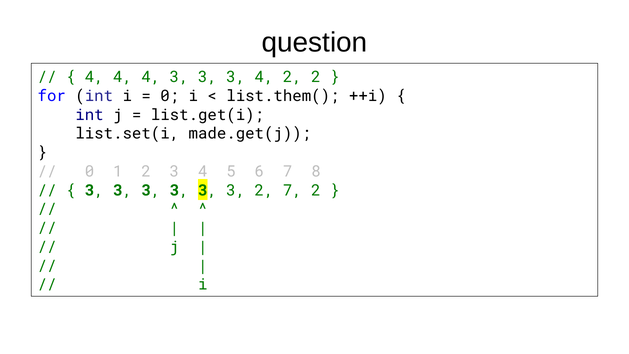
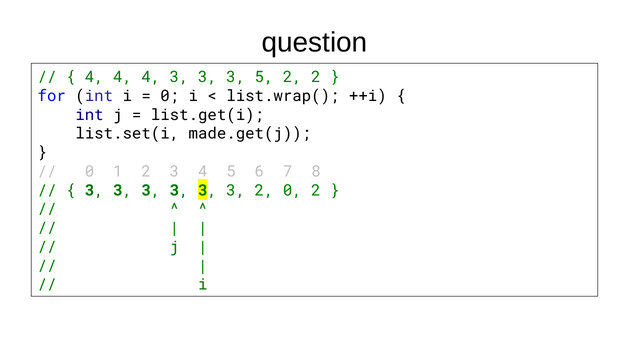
3 3 4: 4 -> 5
list.them(: list.them( -> list.wrap(
2 7: 7 -> 0
